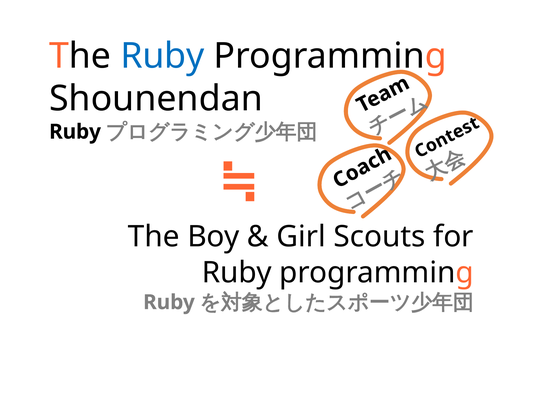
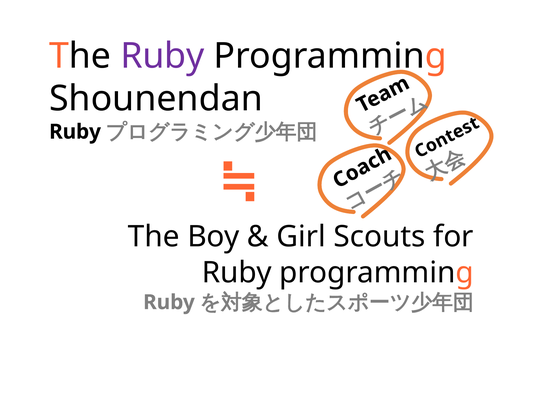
Ruby at (162, 56) colour: blue -> purple
